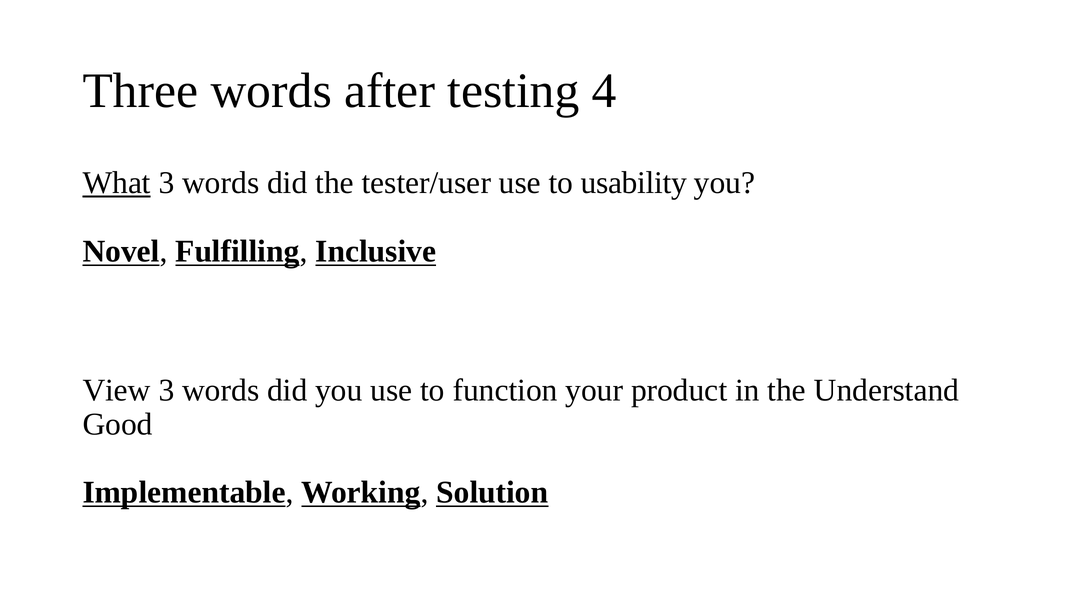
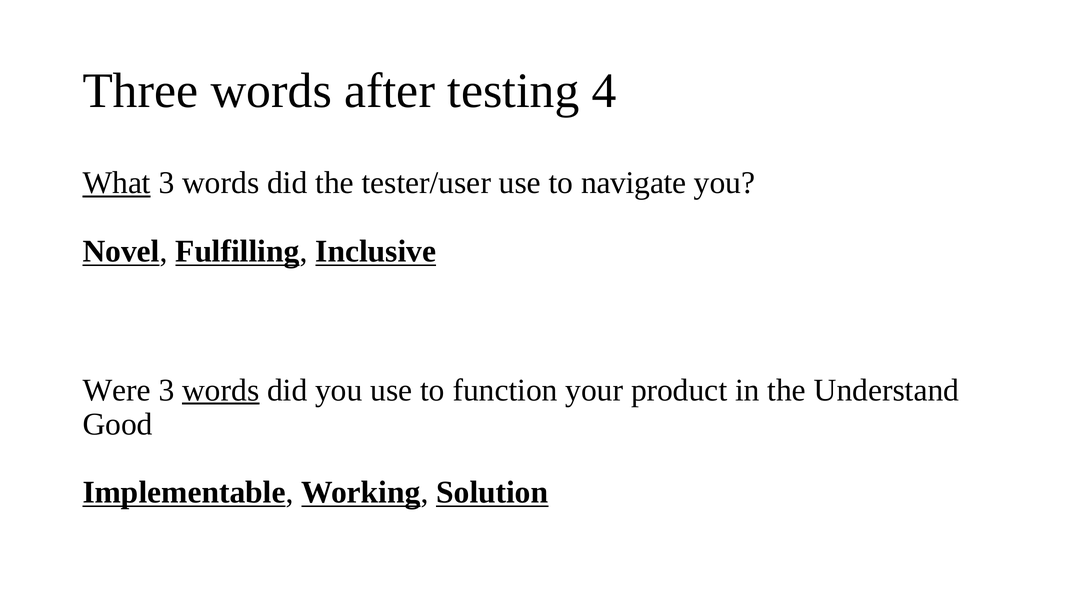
usability: usability -> navigate
View: View -> Were
words at (221, 390) underline: none -> present
